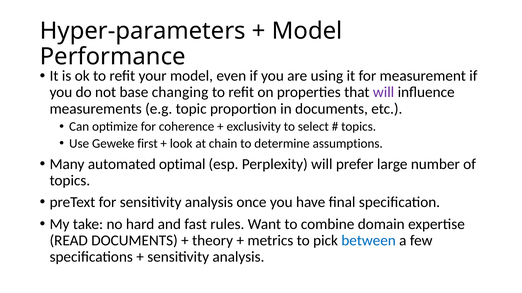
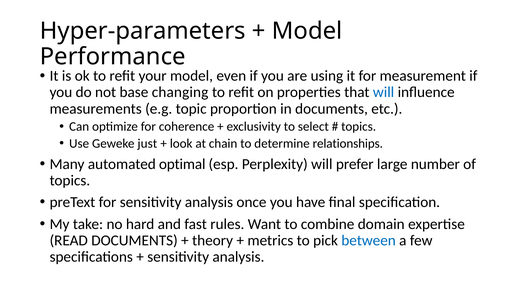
will at (384, 93) colour: purple -> blue
first: first -> just
assumptions: assumptions -> relationships
